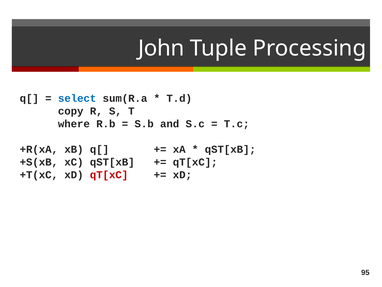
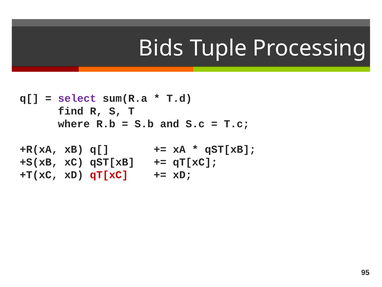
John: John -> Bids
select colour: blue -> purple
copy: copy -> find
